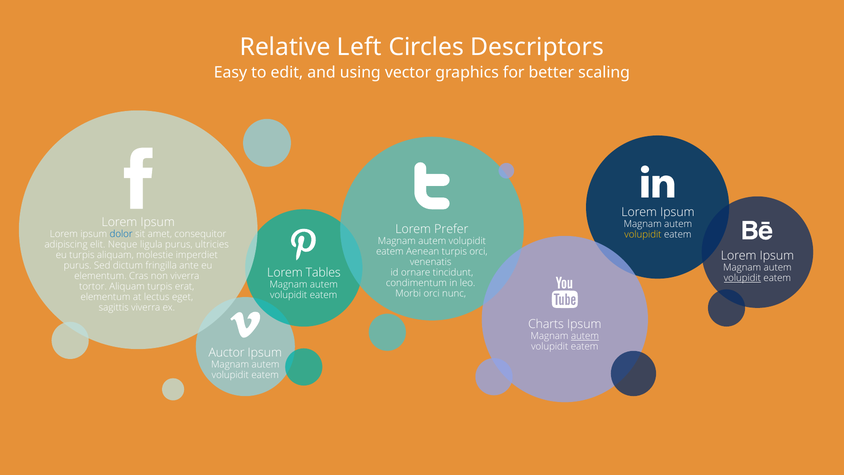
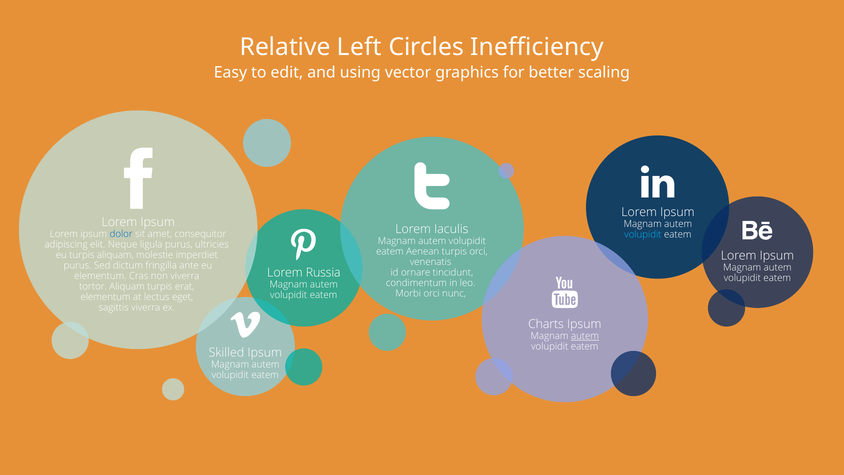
Descriptors: Descriptors -> Inefficiency
Prefer: Prefer -> Iaculis
volupidit at (643, 235) colour: yellow -> light blue
Tables: Tables -> Russia
volupidit at (742, 278) underline: present -> none
Auctor: Auctor -> Skilled
